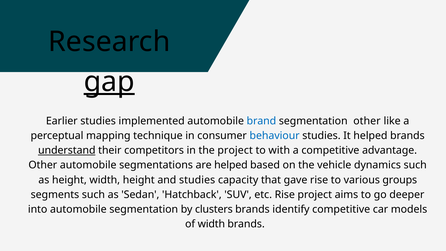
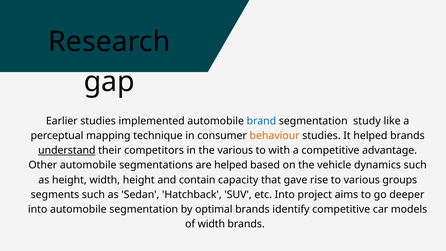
gap underline: present -> none
segmentation other: other -> study
behaviour colour: blue -> orange
the project: project -> various
and studies: studies -> contain
etc Rise: Rise -> Into
clusters: clusters -> optimal
